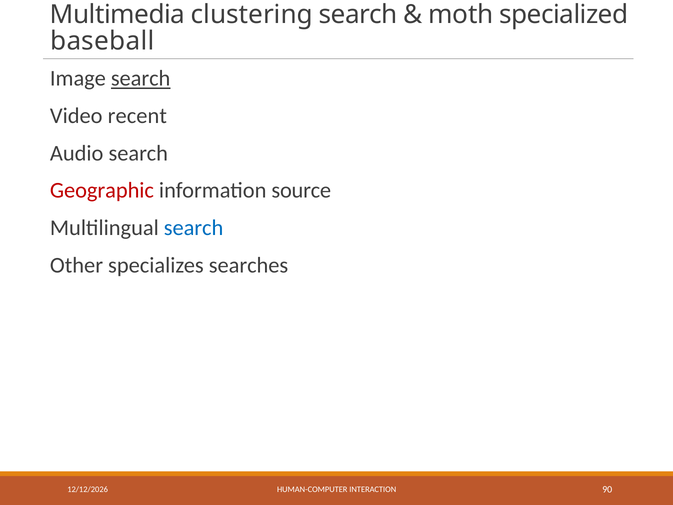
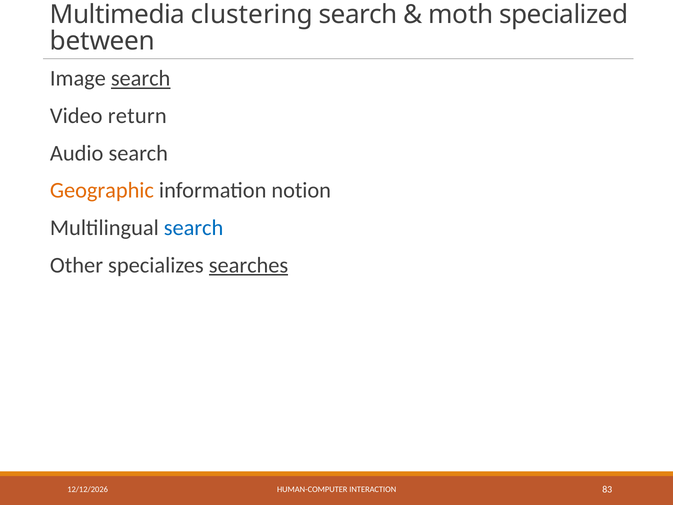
baseball: baseball -> between
recent: recent -> return
Geographic colour: red -> orange
source: source -> notion
searches underline: none -> present
90: 90 -> 83
